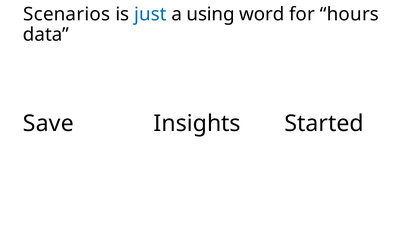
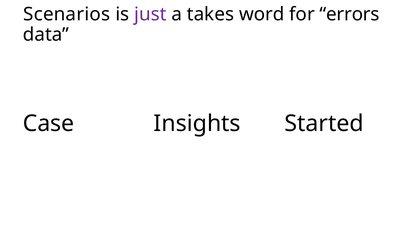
just colour: blue -> purple
using: using -> takes
hours: hours -> errors
Save: Save -> Case
